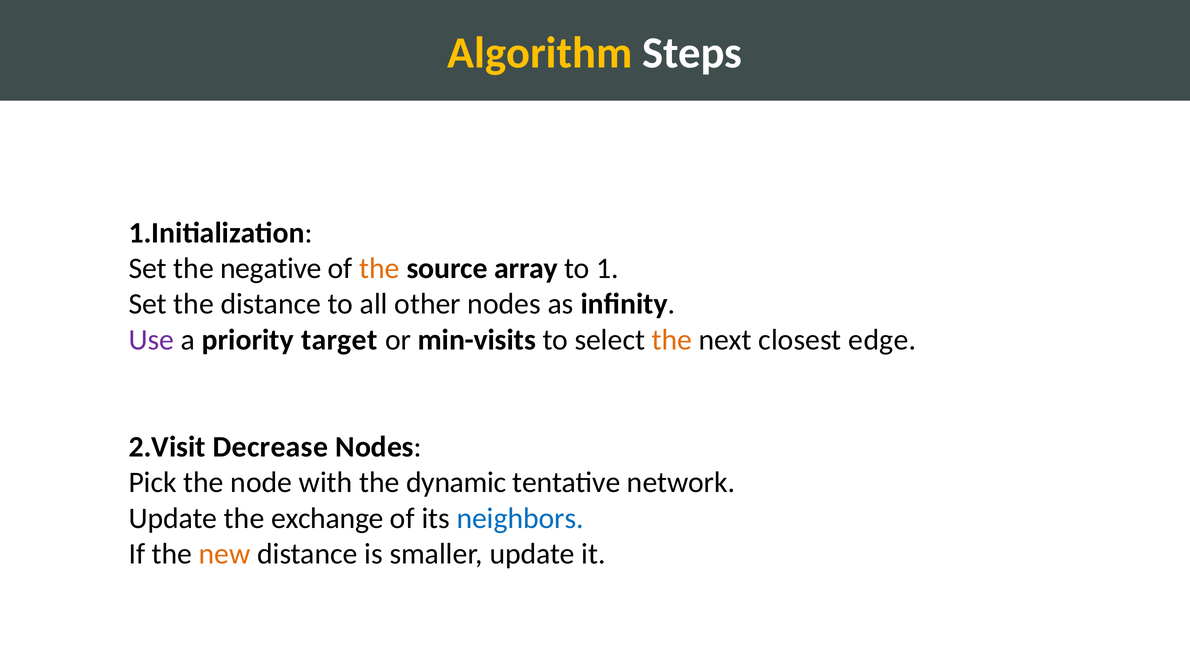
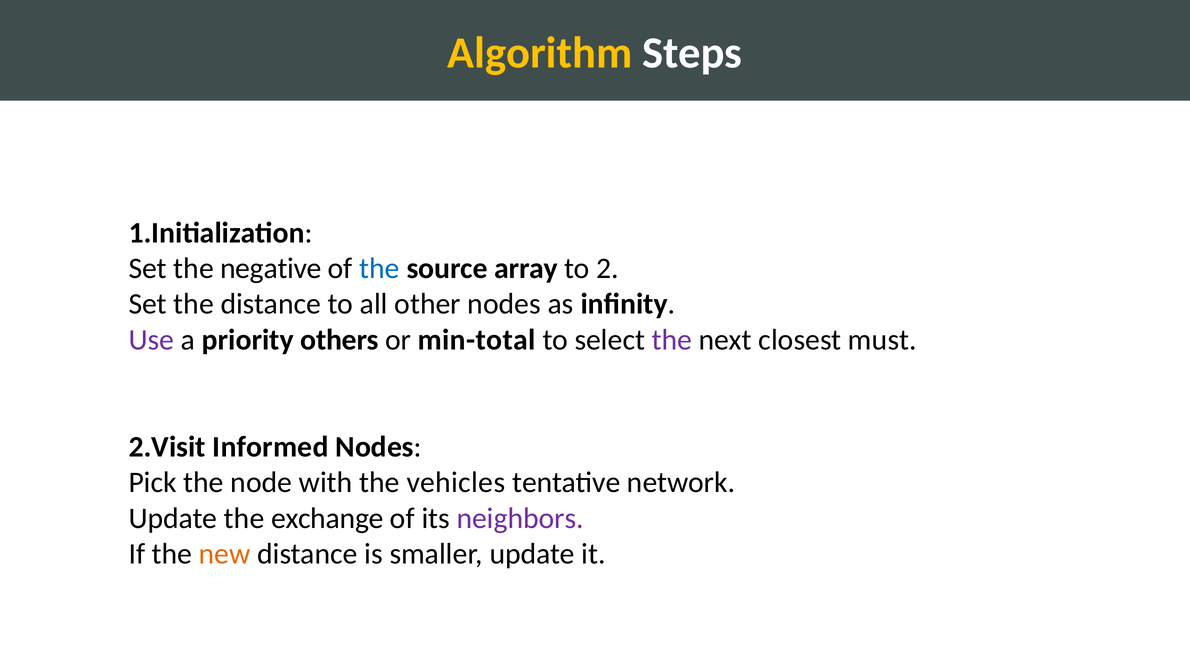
the at (379, 269) colour: orange -> blue
1: 1 -> 2
target: target -> others
min-visits: min-visits -> min-total
the at (672, 340) colour: orange -> purple
edge: edge -> must
Decrease: Decrease -> Informed
dynamic: dynamic -> vehicles
neighbors colour: blue -> purple
